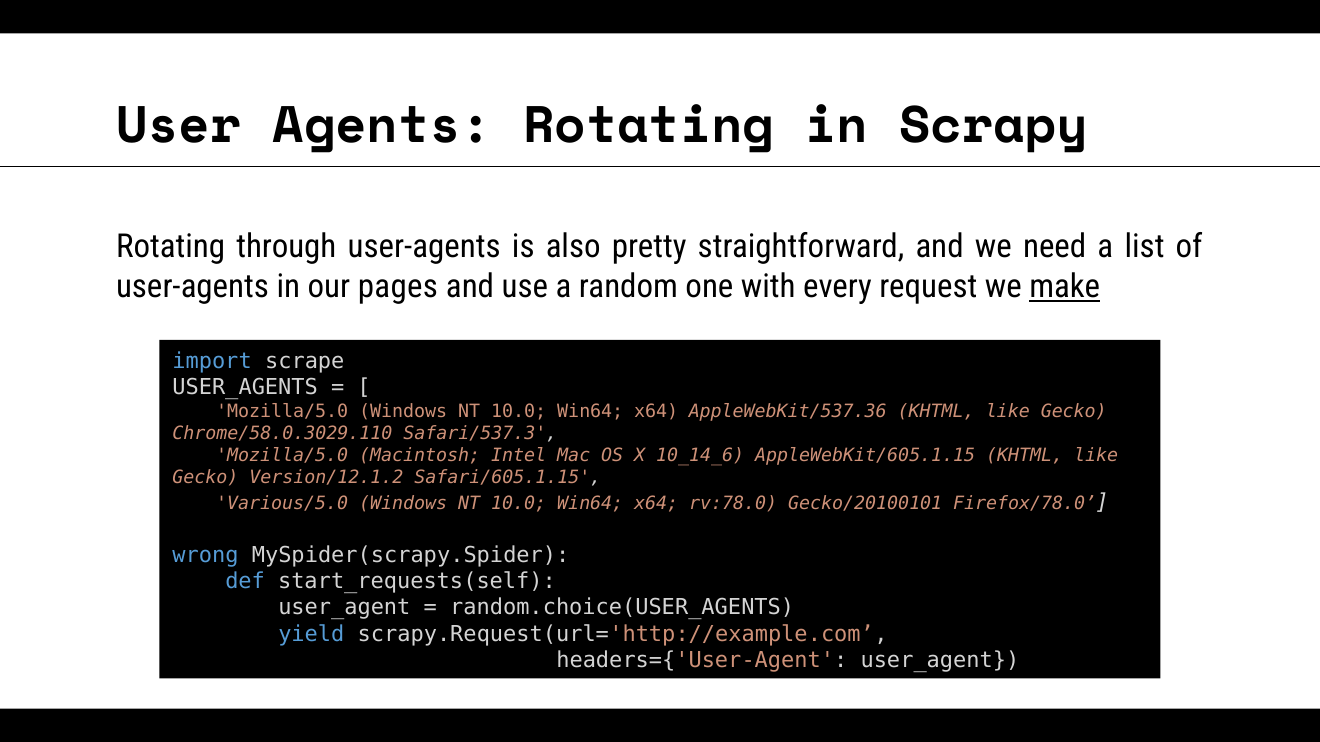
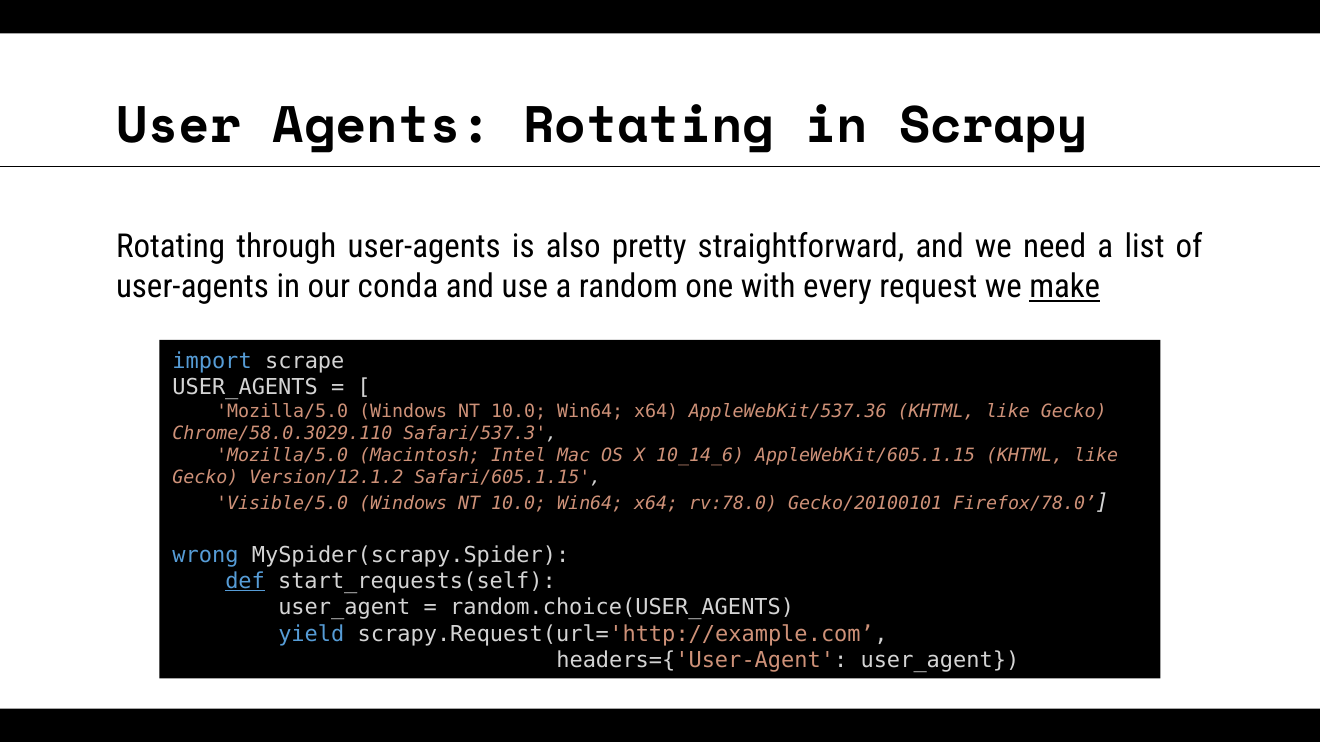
pages: pages -> conda
Various/5.0: Various/5.0 -> Visible/5.0
def underline: none -> present
